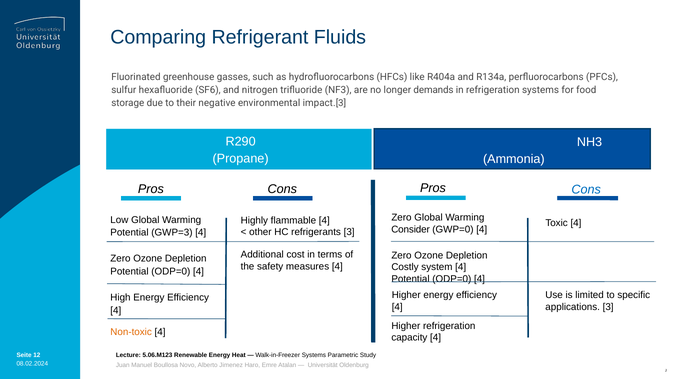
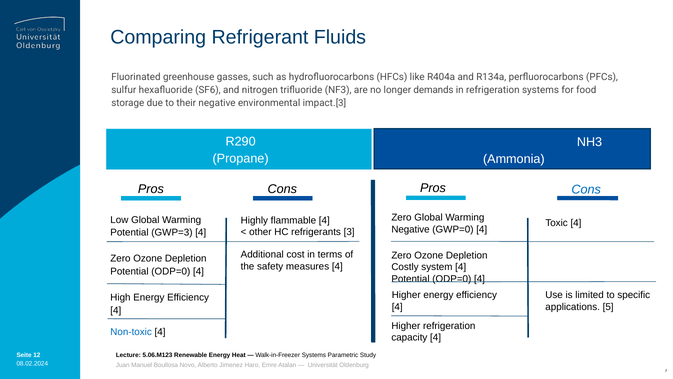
Consider at (411, 229): Consider -> Negative
applications 3: 3 -> 5
Non-toxic colour: orange -> blue
